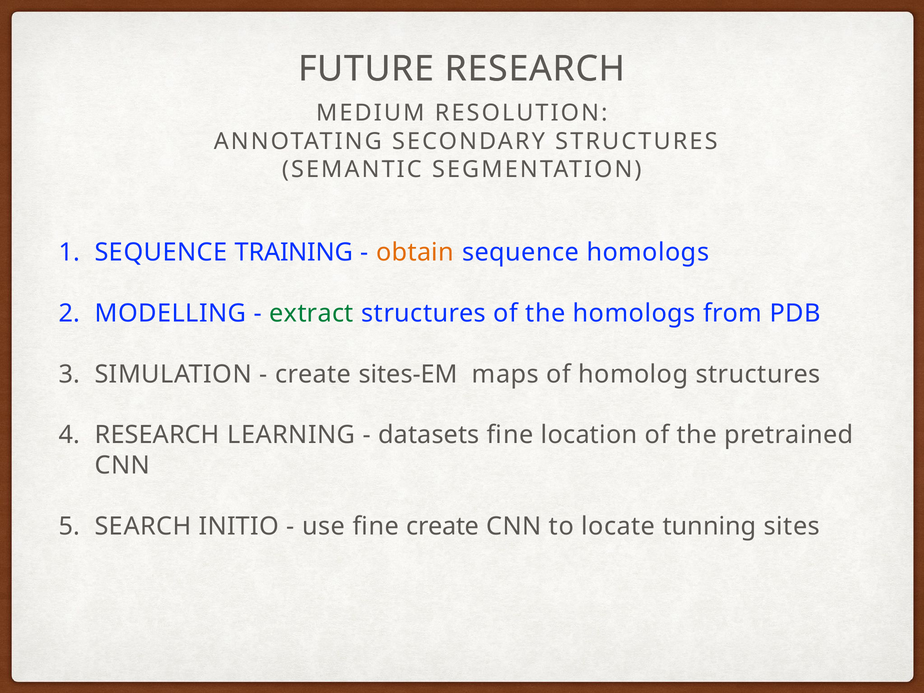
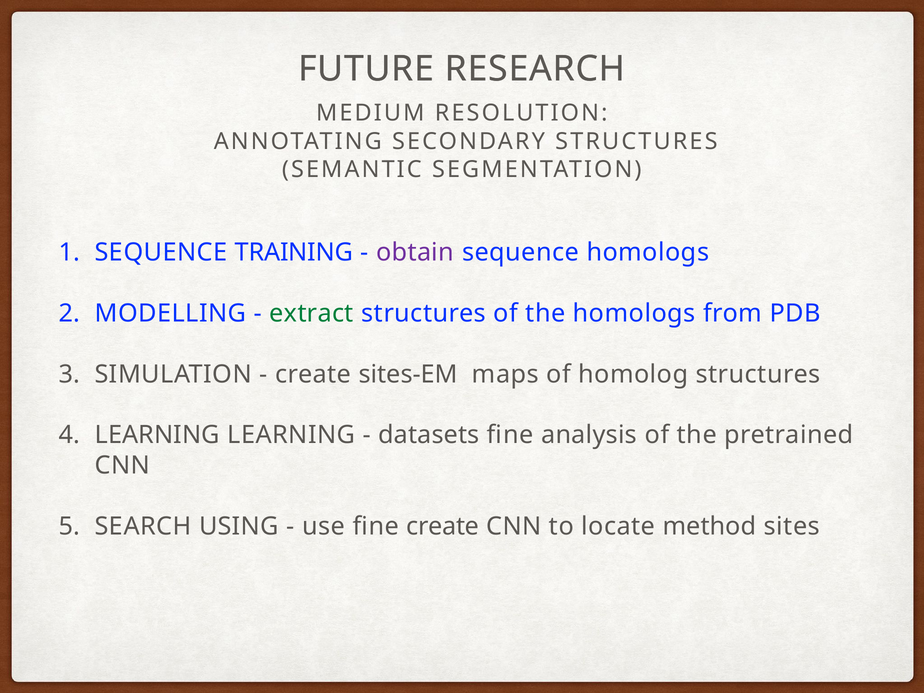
obtain colour: orange -> purple
RESEARCH at (157, 435): RESEARCH -> LEARNING
location: location -> analysis
INITIO: INITIO -> USING
tunning: tunning -> method
